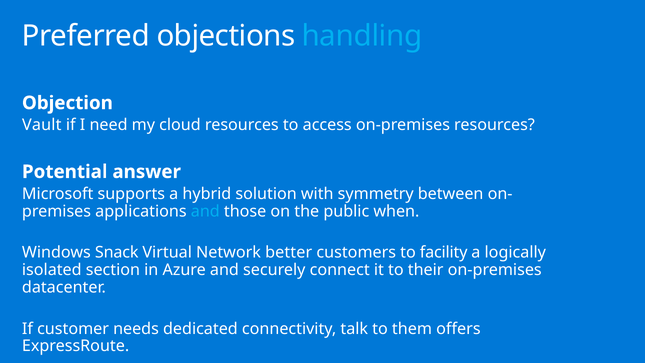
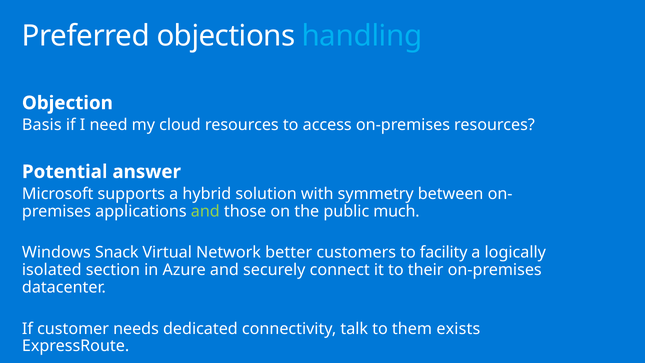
Vault: Vault -> Basis
and at (205, 211) colour: light blue -> light green
when: when -> much
offers: offers -> exists
